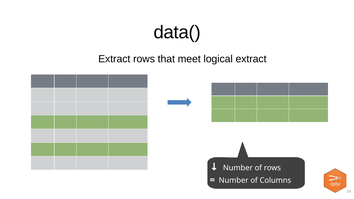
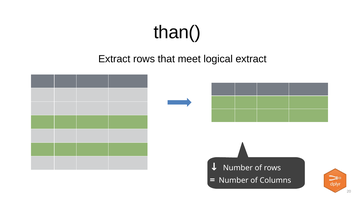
data(: data( -> than(
